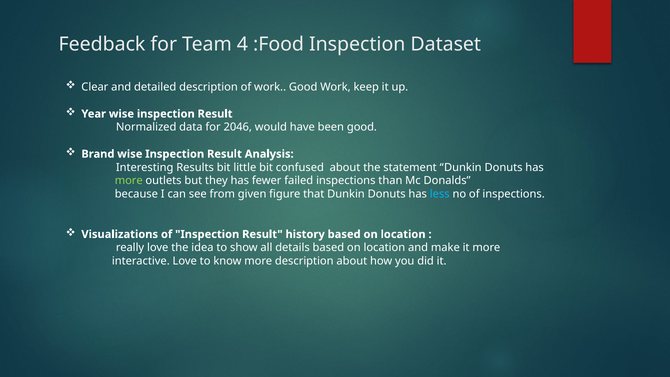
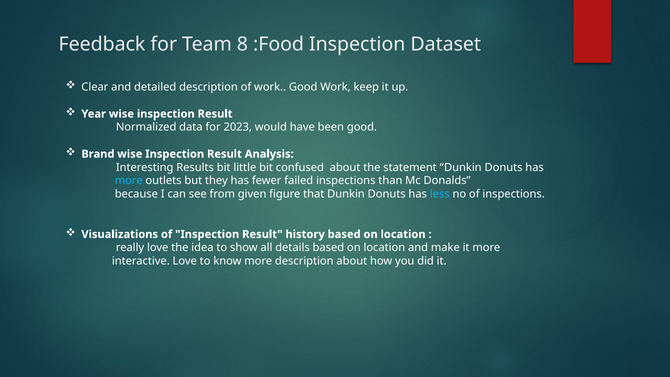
4: 4 -> 8
2046: 2046 -> 2023
more at (129, 181) colour: light green -> light blue
